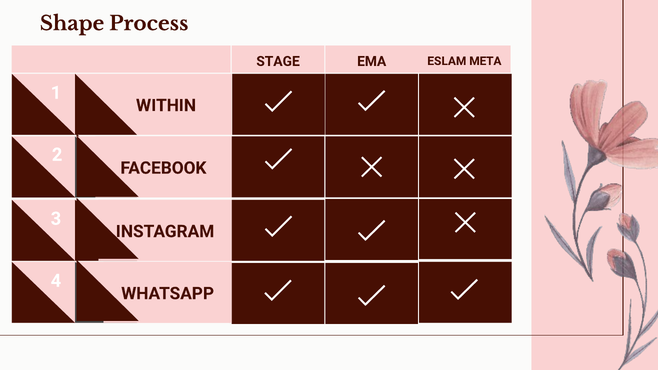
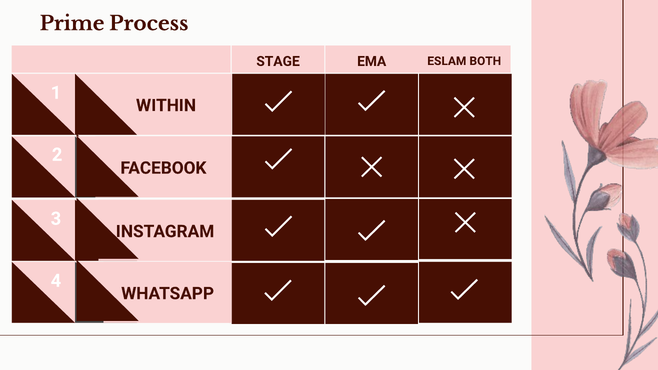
Shape: Shape -> Prime
META: META -> BOTH
